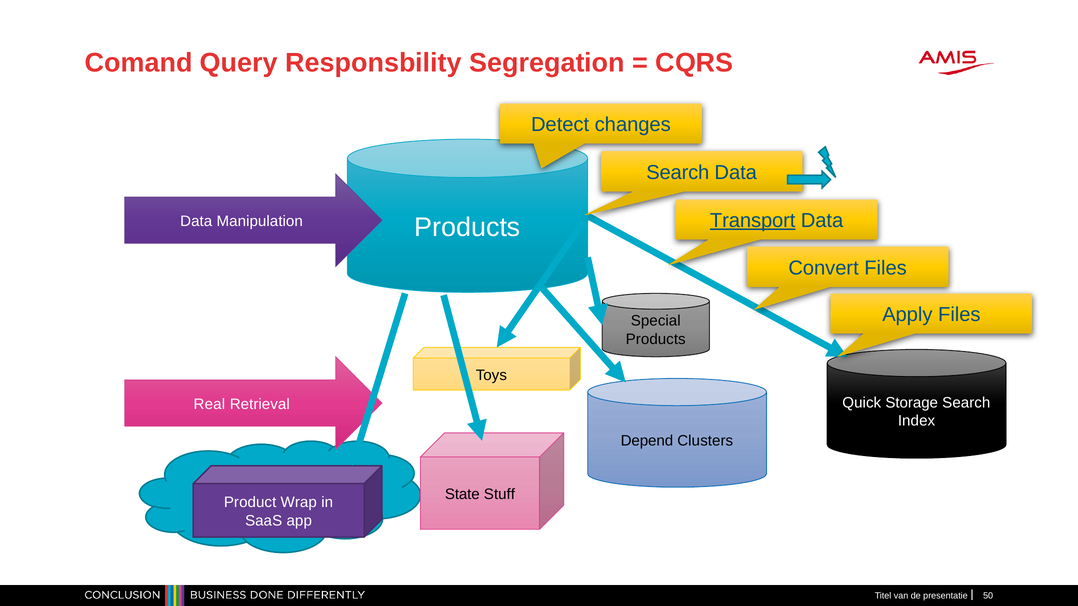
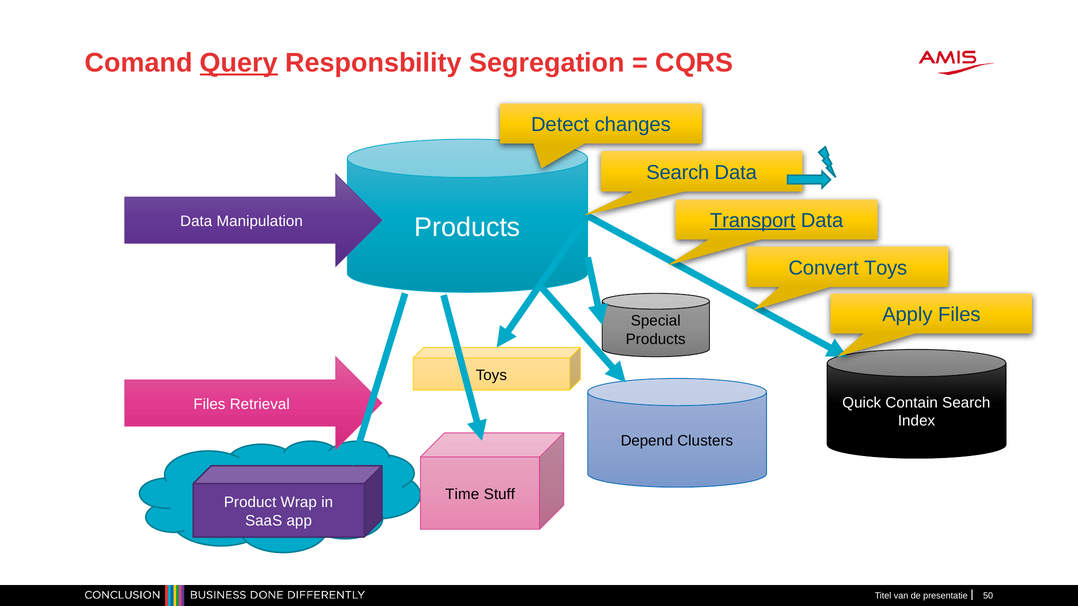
Query underline: none -> present
Convert Files: Files -> Toys
Storage: Storage -> Contain
Real at (209, 404): Real -> Files
State: State -> Time
